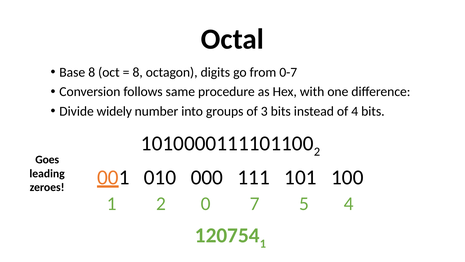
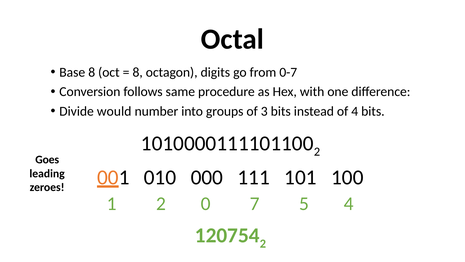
widely: widely -> would
1 at (263, 243): 1 -> 2
